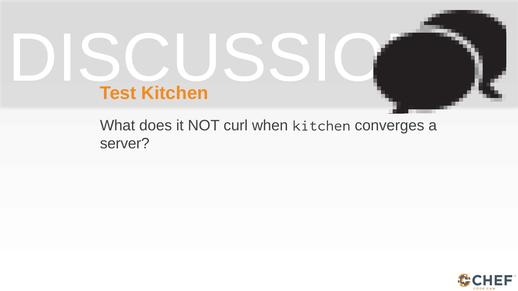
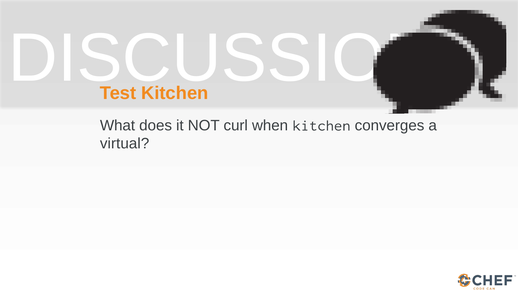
server: server -> virtual
